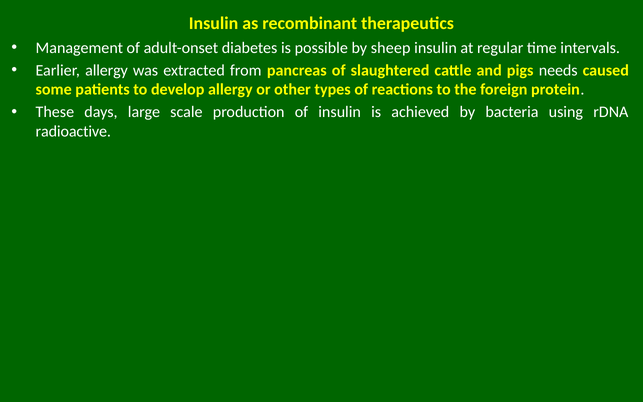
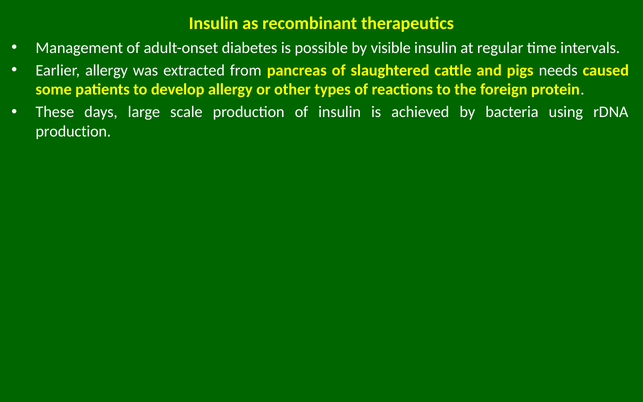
sheep: sheep -> visible
radioactive at (73, 131): radioactive -> production
